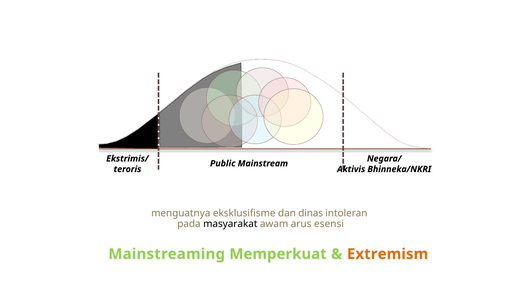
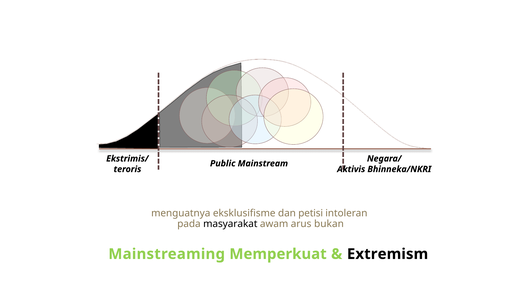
dinas: dinas -> petisi
esensi: esensi -> bukan
Extremism colour: orange -> black
